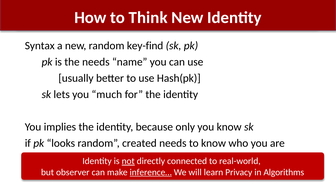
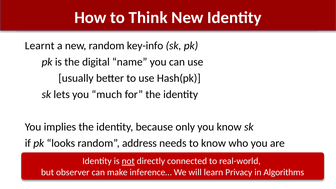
Syntax: Syntax -> Learnt
key-find: key-find -> key-info
the needs: needs -> digital
created: created -> address
inference… underline: present -> none
